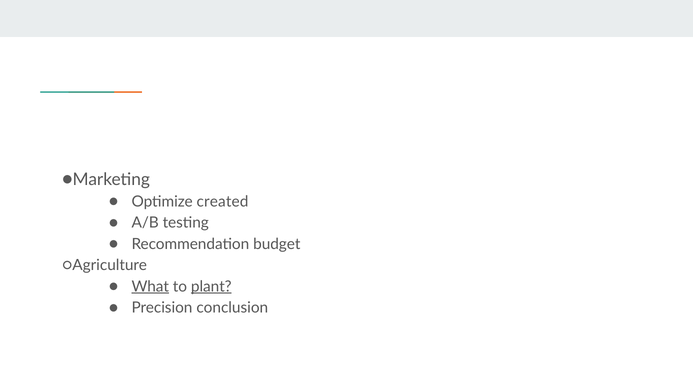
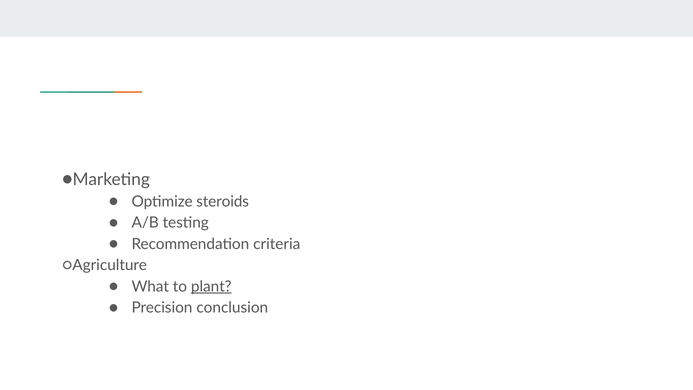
created: created -> steroids
budget: budget -> criteria
What underline: present -> none
